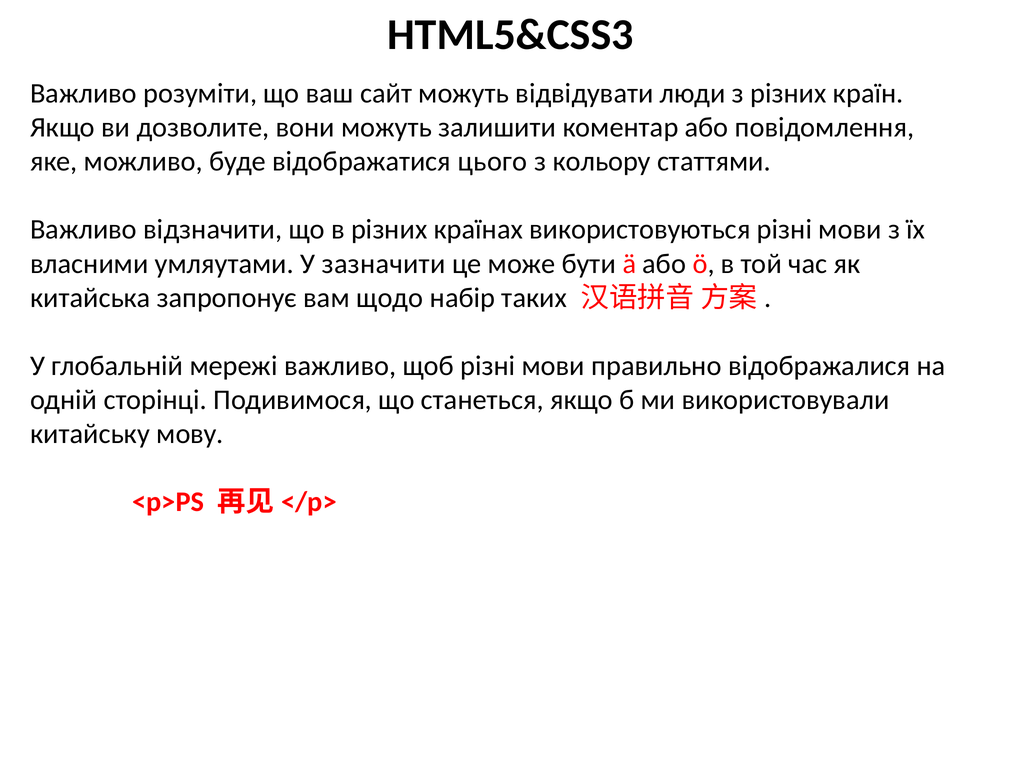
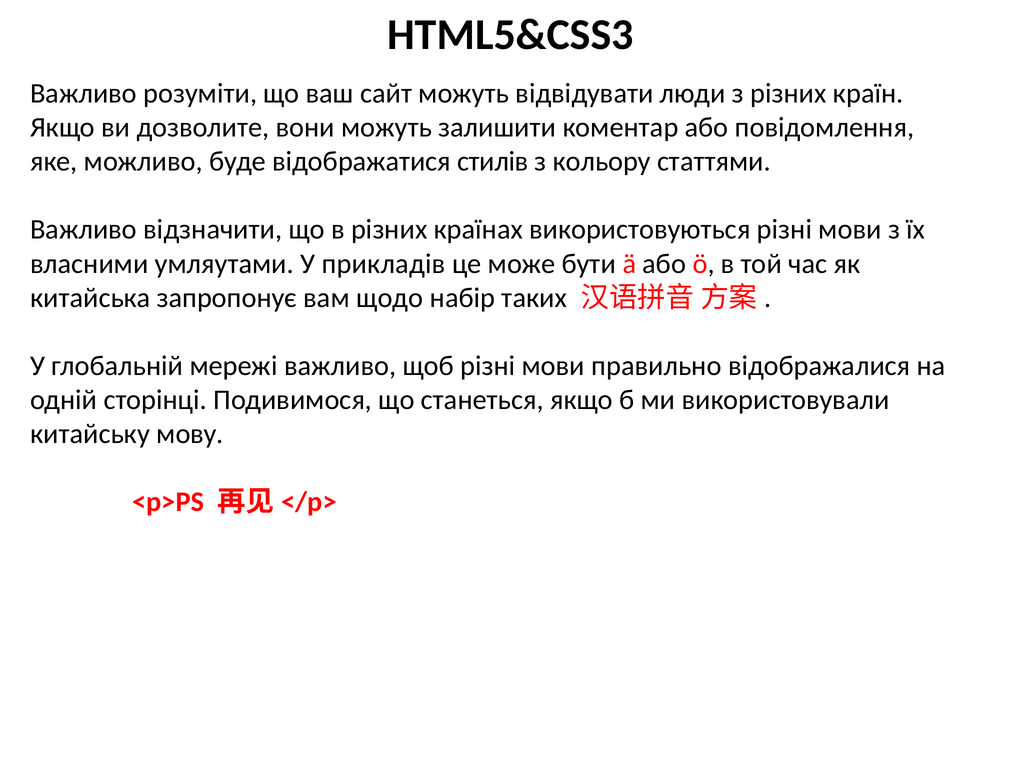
цього: цього -> стилів
зазначити: зазначити -> прикладів
